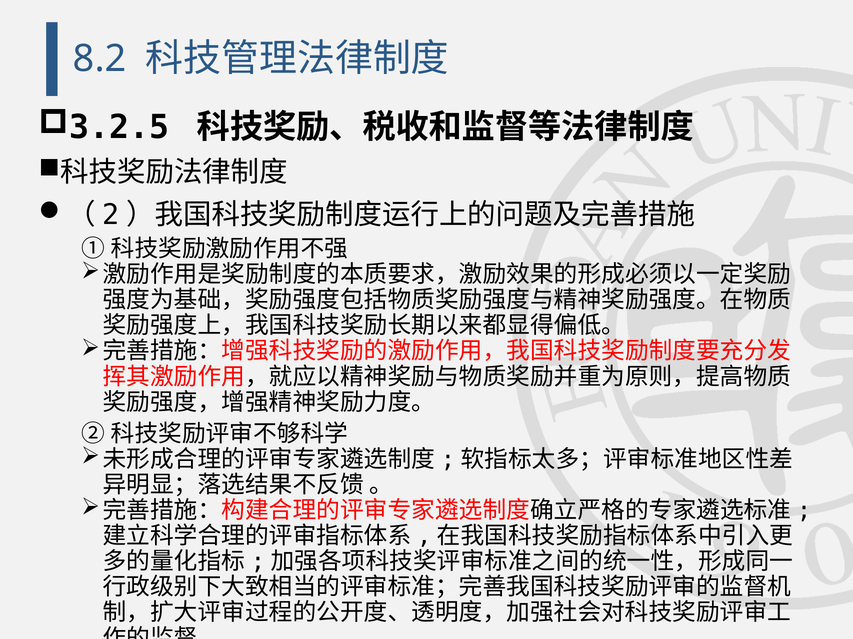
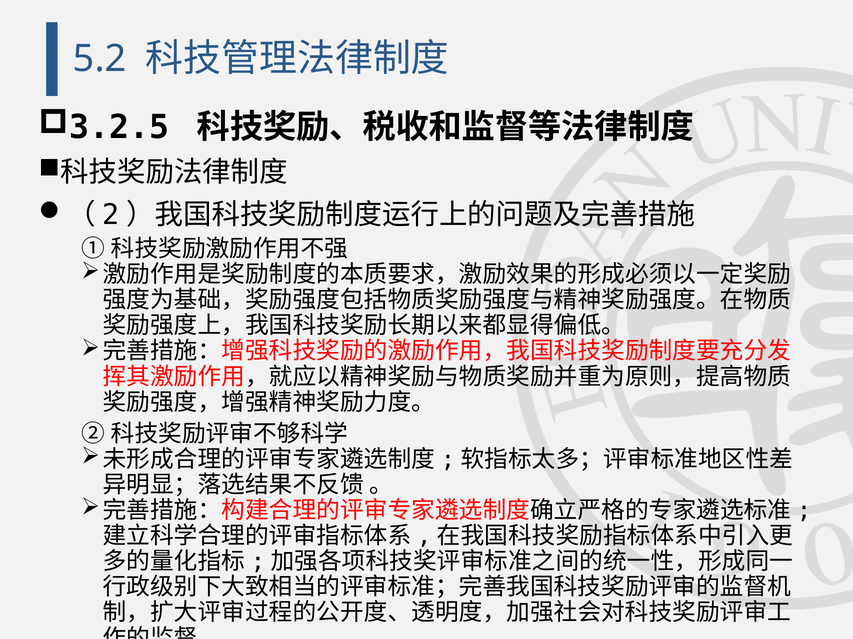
8.2: 8.2 -> 5.2
